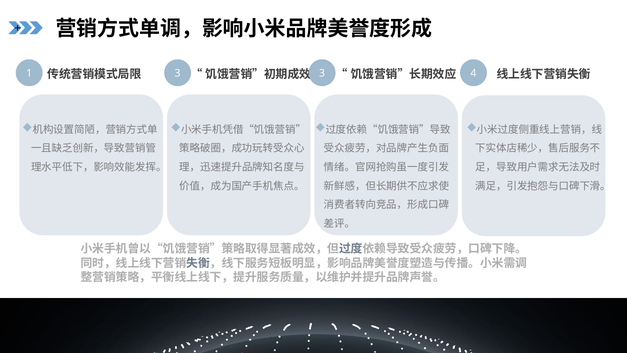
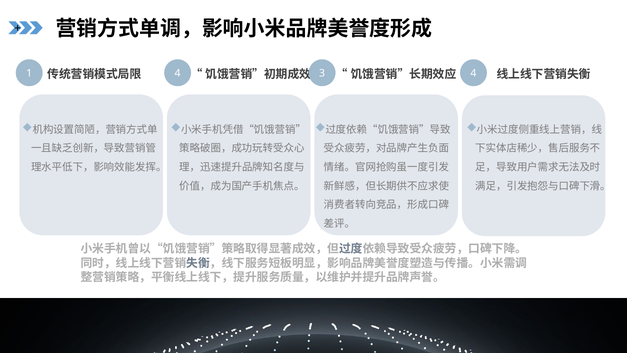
3 at (178, 73): 3 -> 4
